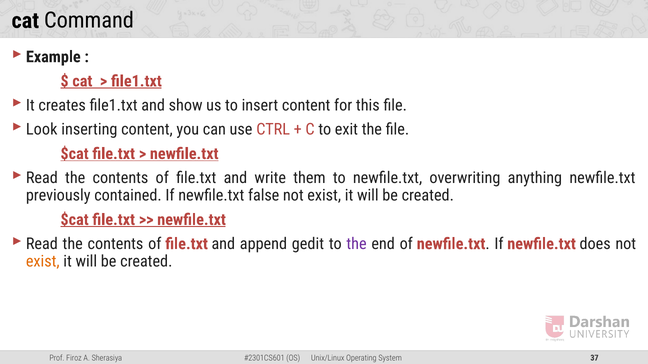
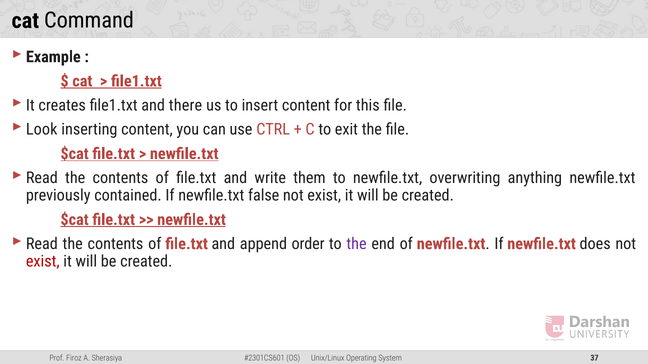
show: show -> there
gedit: gedit -> order
exist at (43, 262) colour: orange -> red
